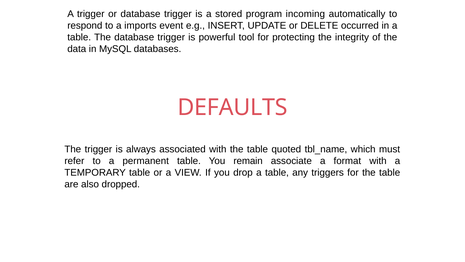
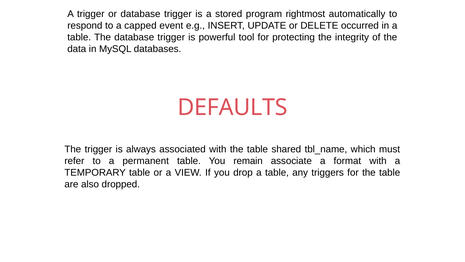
incoming: incoming -> rightmost
imports: imports -> capped
quoted: quoted -> shared
